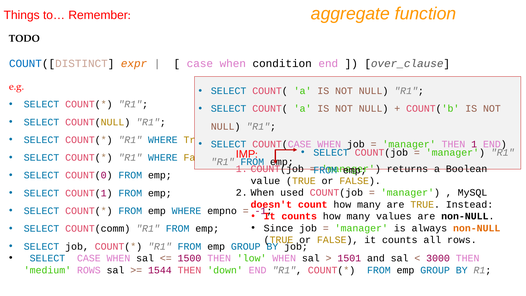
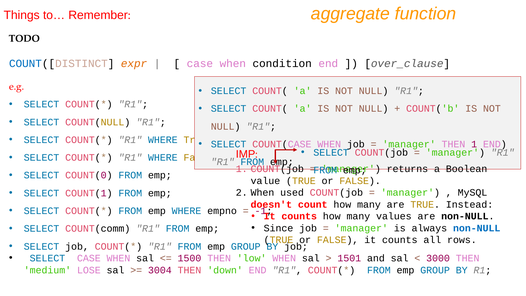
non-NULL at (477, 228) colour: orange -> blue
medium ROWS: ROWS -> LOSE
1544: 1544 -> 3004
